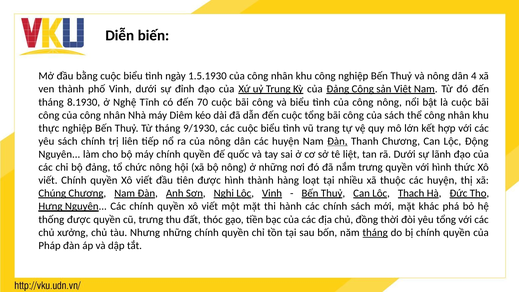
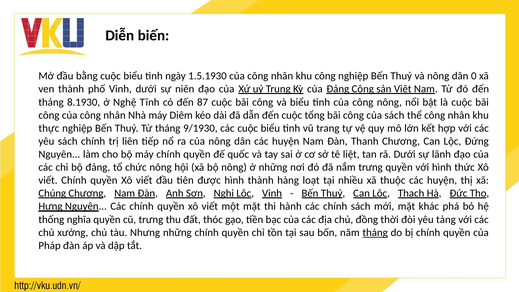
4: 4 -> 0
đỉnh: đỉnh -> niên
70: 70 -> 87
Đàn at (337, 141) underline: present -> none
Động: Động -> Đứng
thống được: được -> nghĩa
yêu tổng: tổng -> tảng
